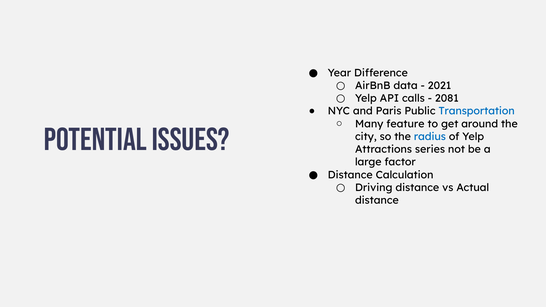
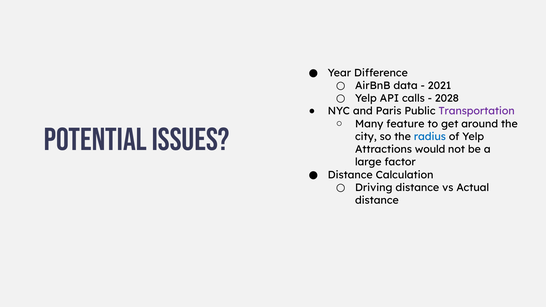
2081: 2081 -> 2028
Transportation colour: blue -> purple
series: series -> would
